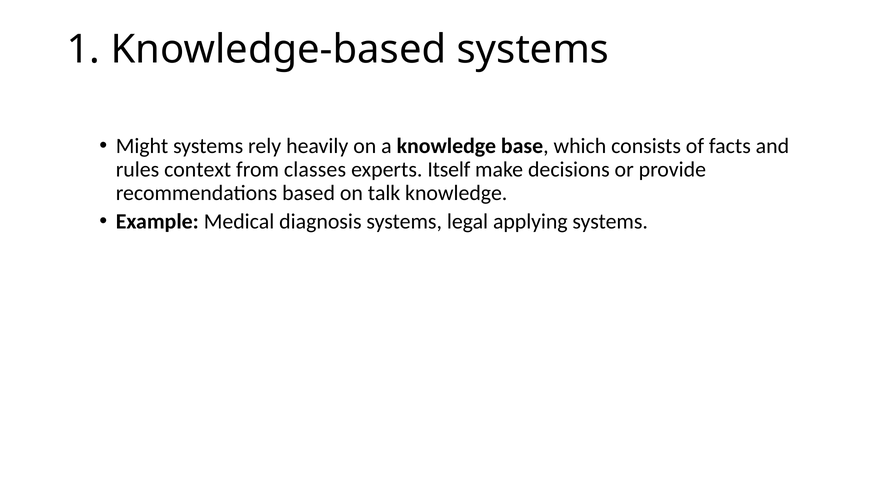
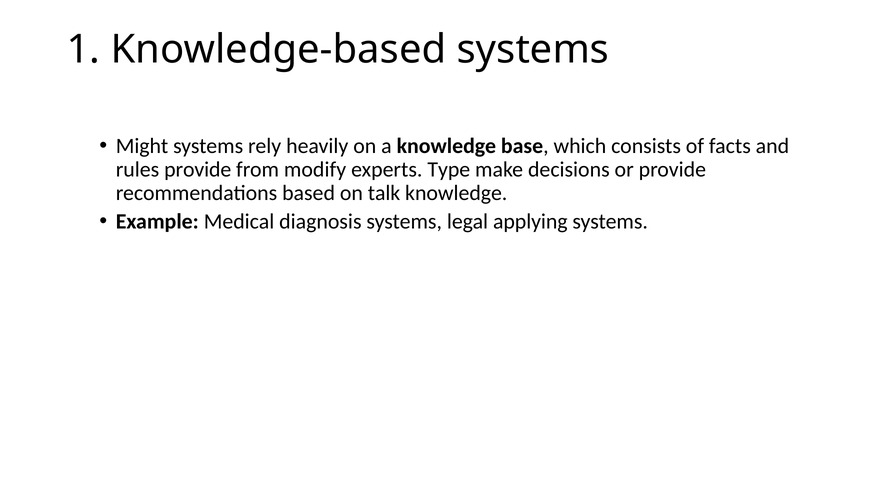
rules context: context -> provide
classes: classes -> modify
Itself: Itself -> Type
